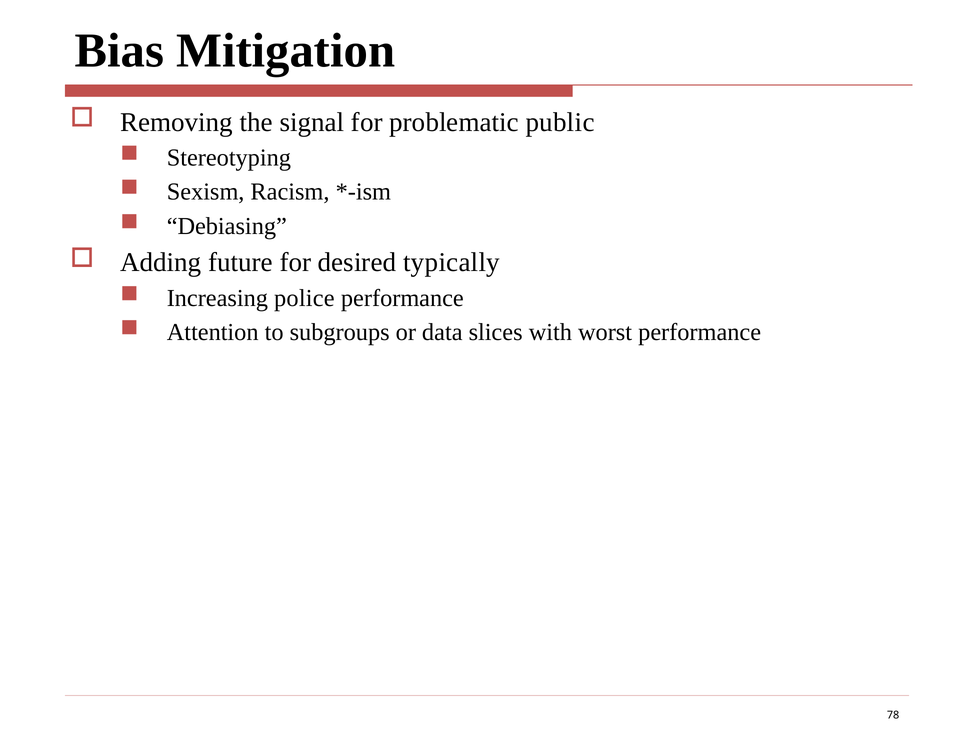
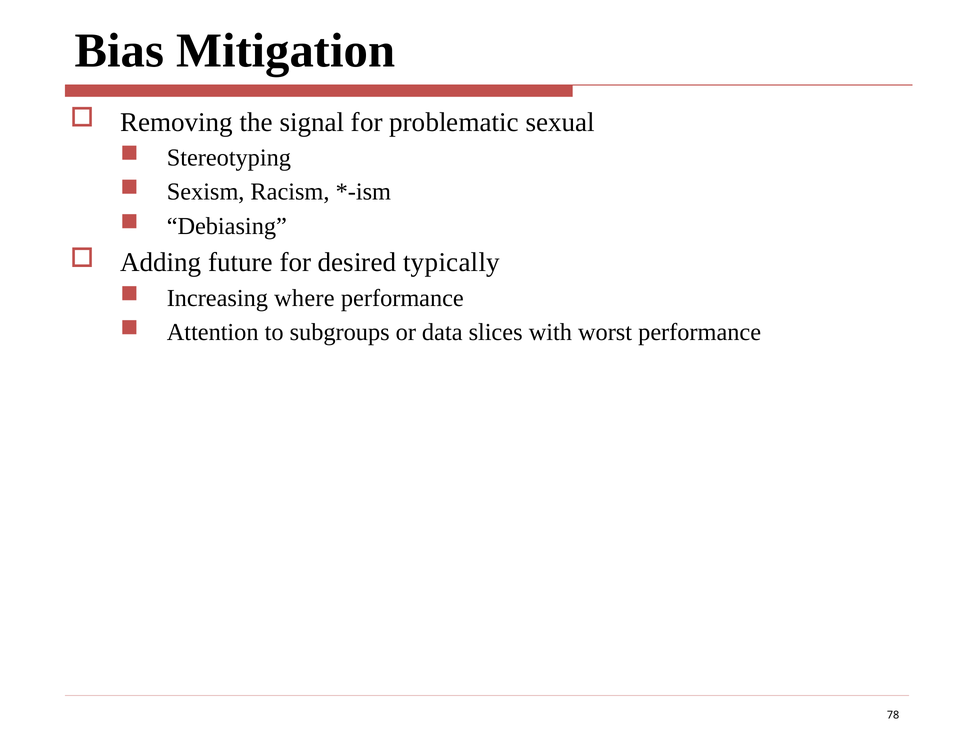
public: public -> sexual
police: police -> where
